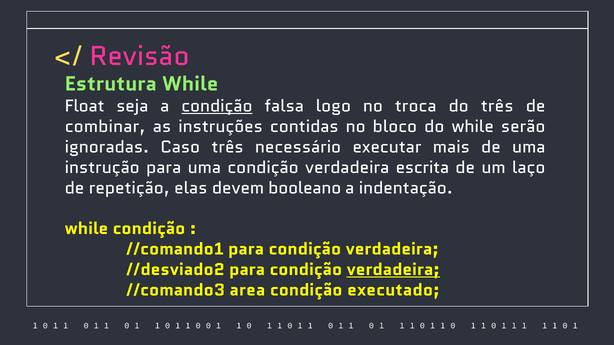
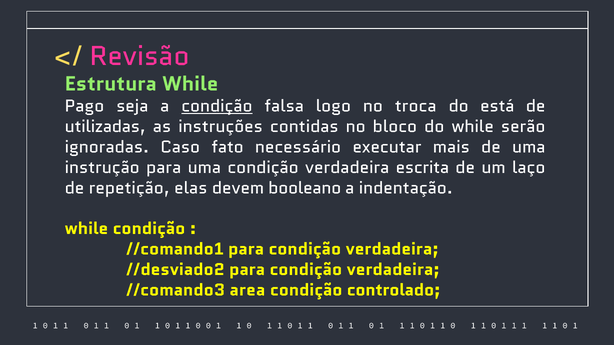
Float: Float -> Pago
do três: três -> está
combinar: combinar -> utilizadas
Caso três: três -> fato
verdadeira at (393, 270) underline: present -> none
executado: executado -> controlado
